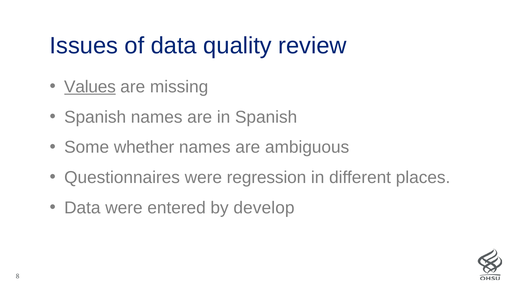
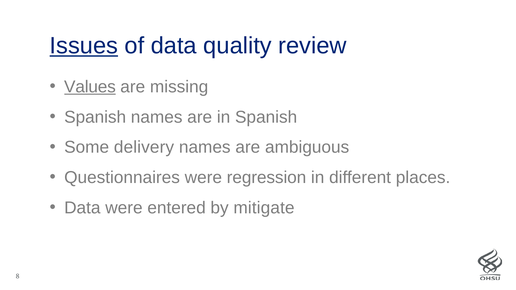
Issues underline: none -> present
whether: whether -> delivery
develop: develop -> mitigate
